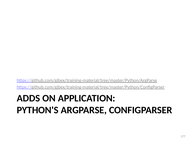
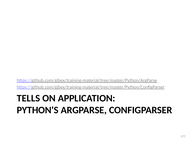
ADDS: ADDS -> TELLS
